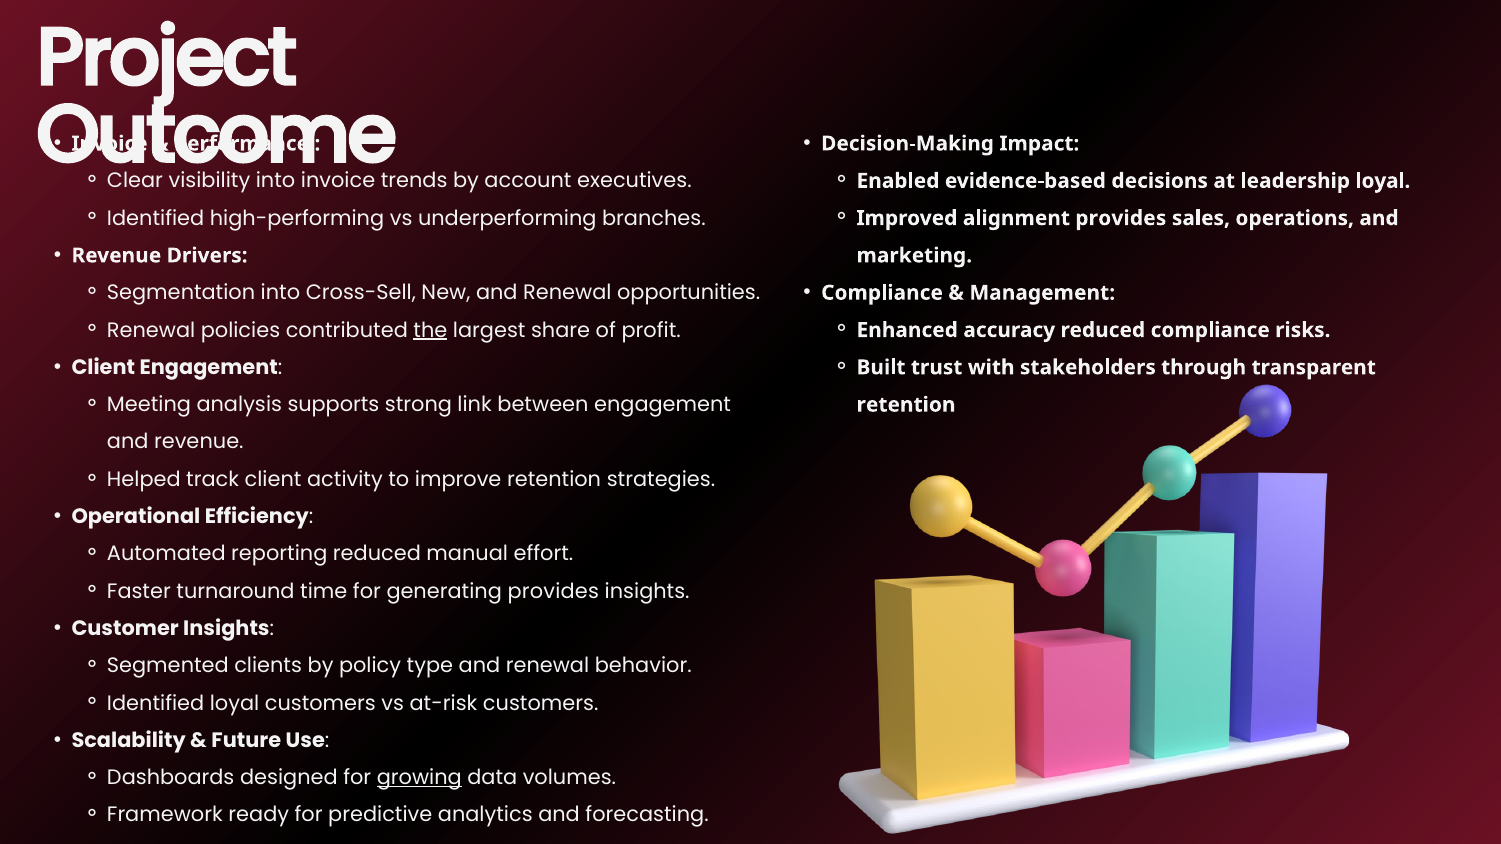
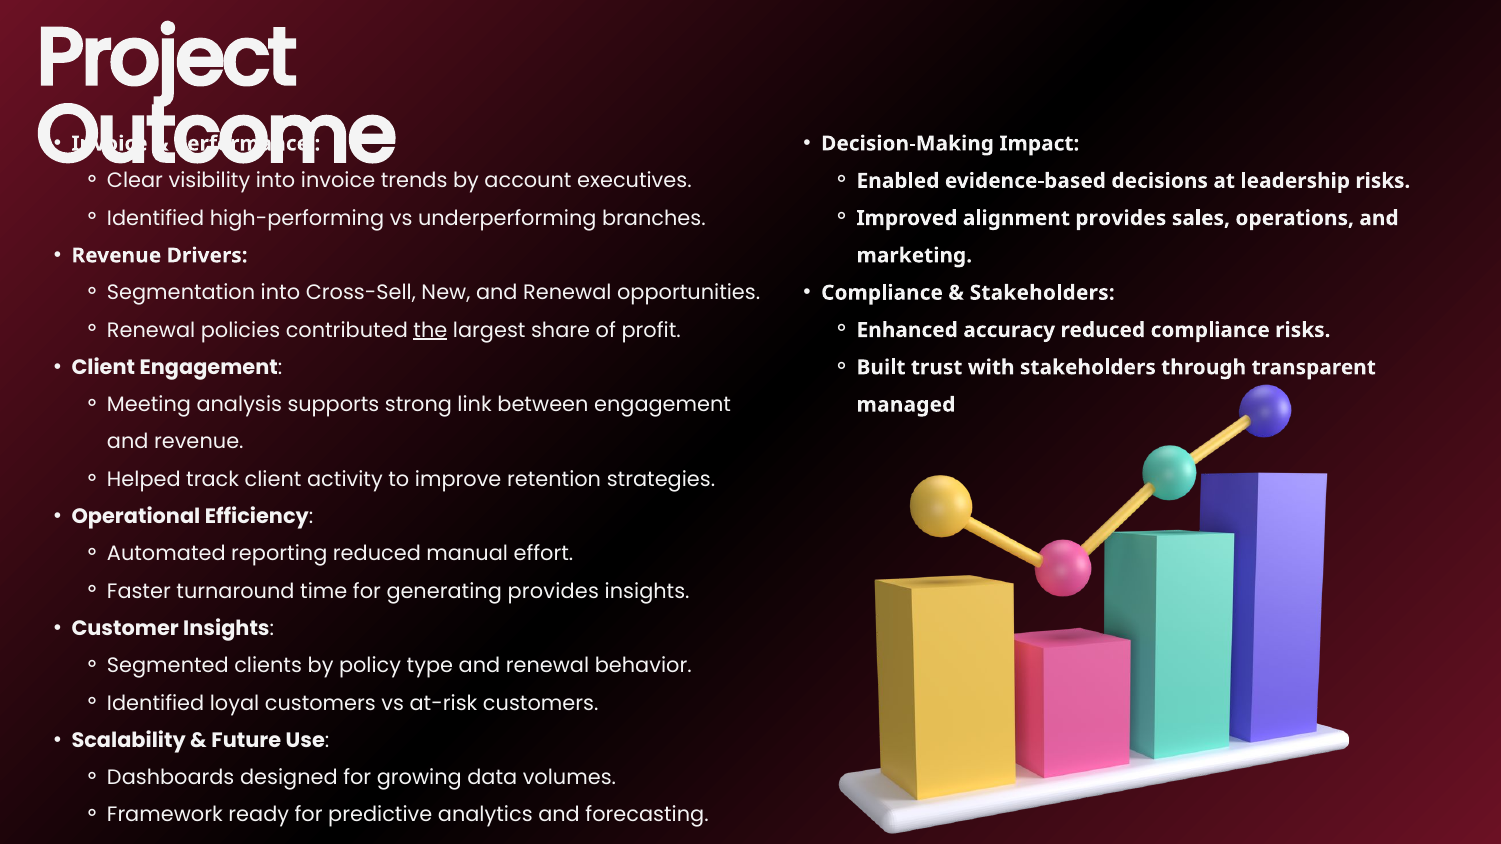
leadership loyal: loyal -> risks
Management at (1042, 293): Management -> Stakeholders
retention at (906, 405): retention -> managed
growing underline: present -> none
